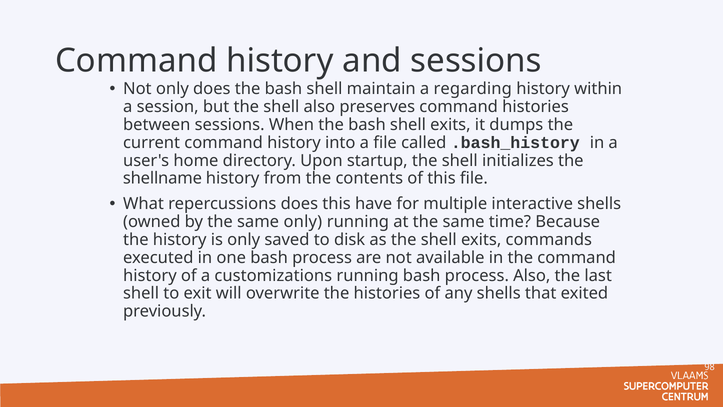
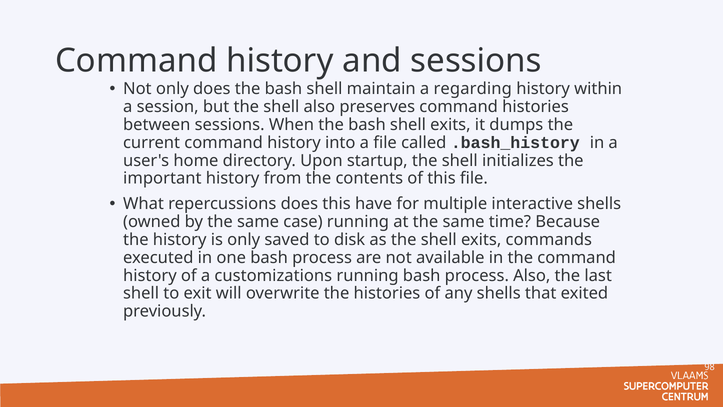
shellname: shellname -> important
same only: only -> case
